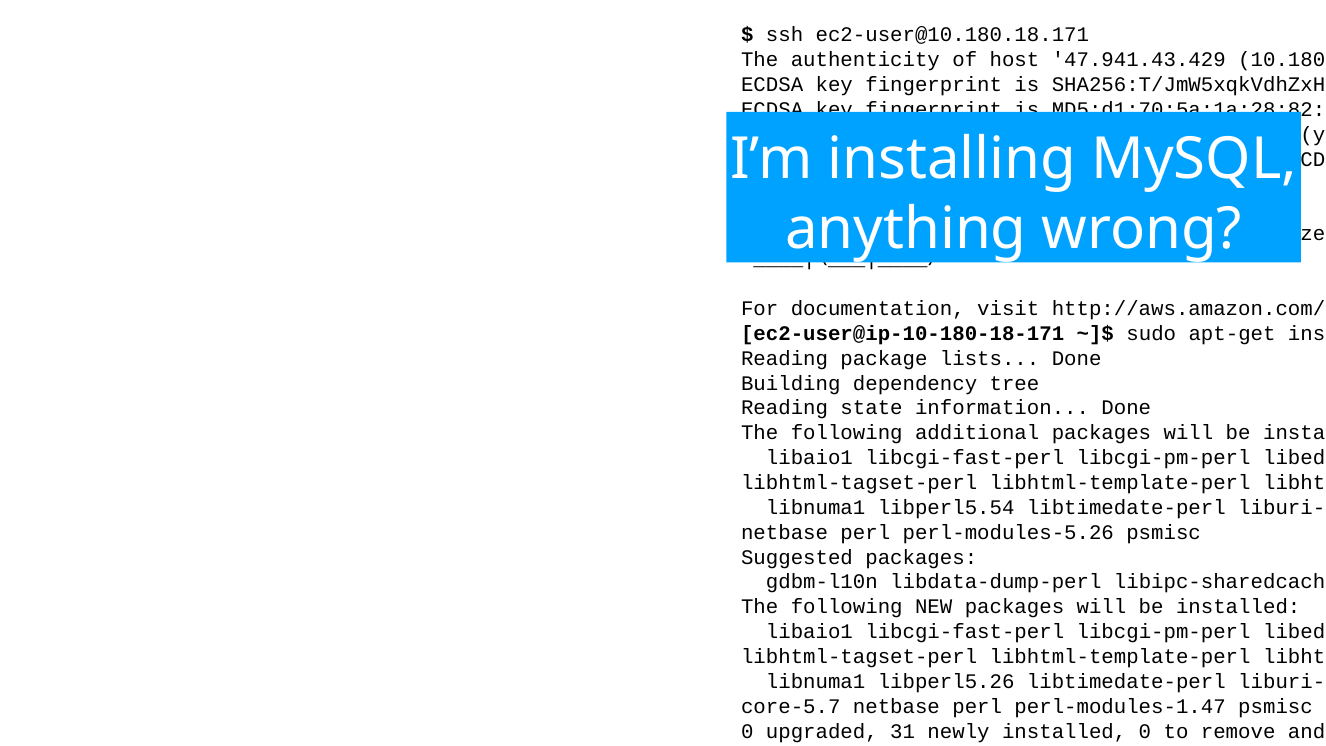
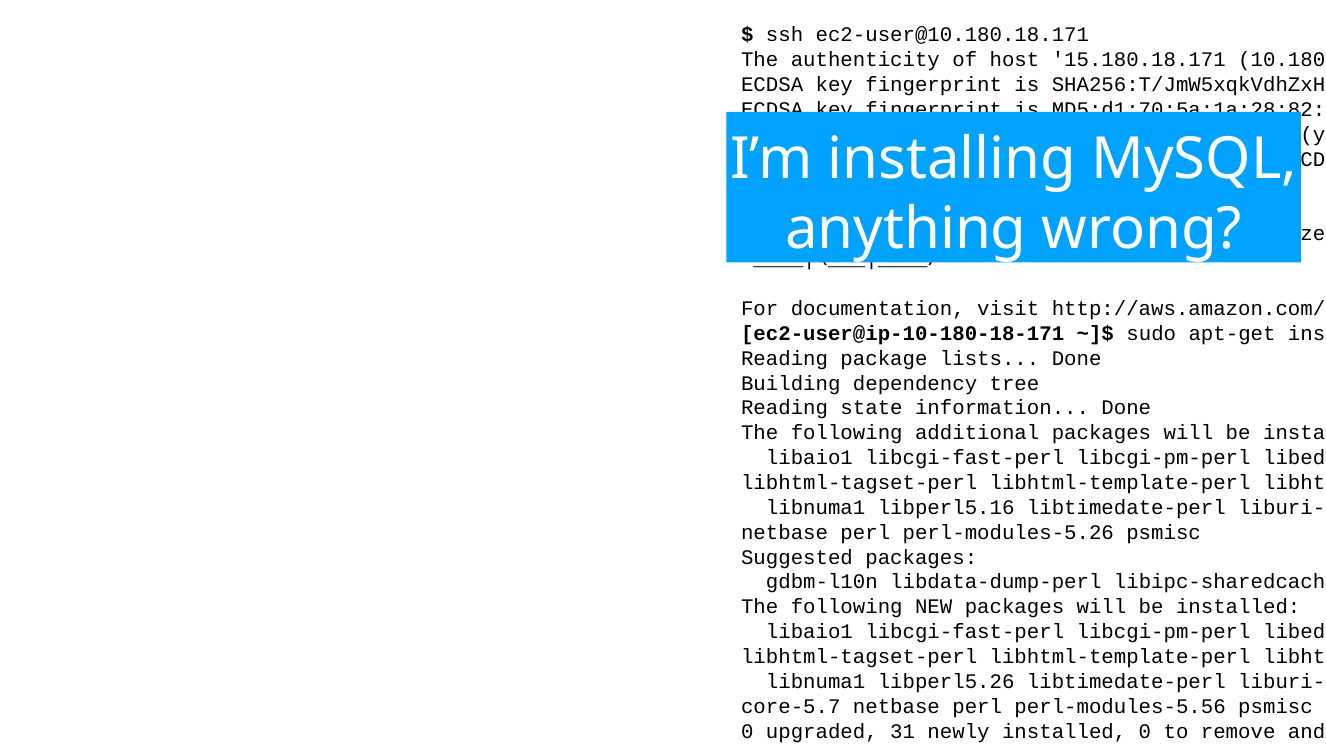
47.941.43.429: 47.941.43.429 -> 15.180.18.171
libperl5.54: libperl5.54 -> libperl5.16
perl-modules-1.47: perl-modules-1.47 -> perl-modules-5.56
